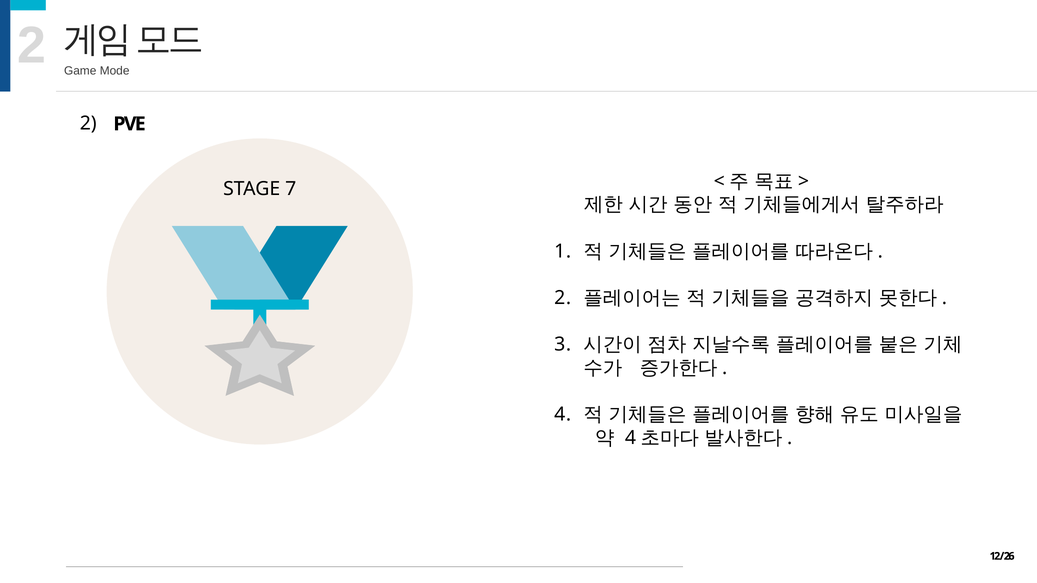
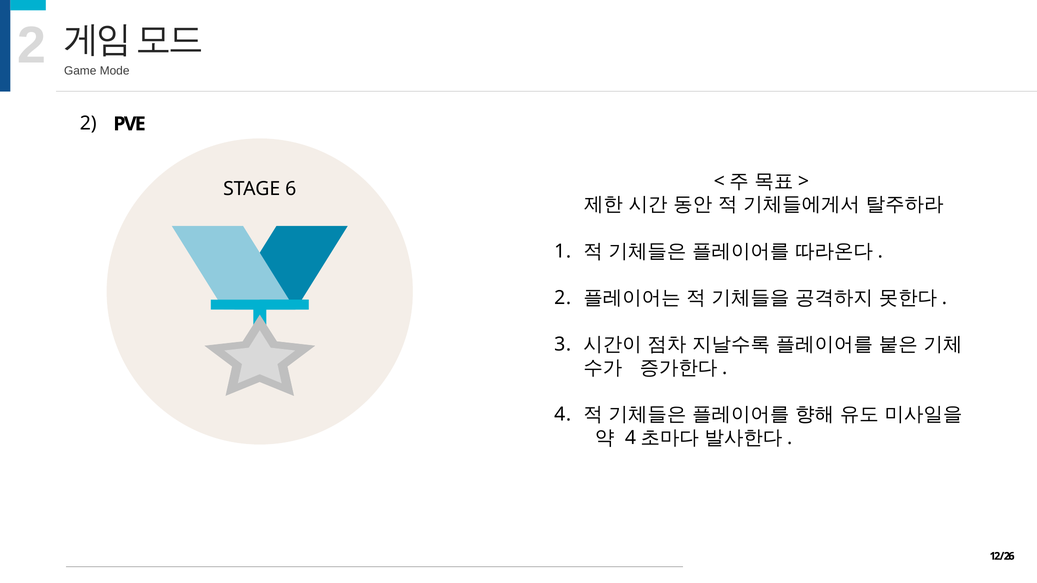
7: 7 -> 6
